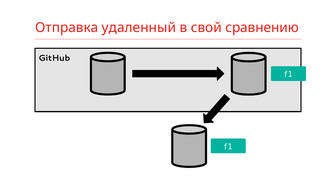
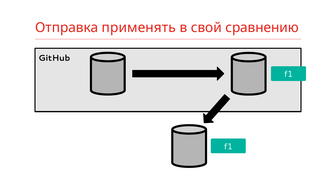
удаленный: удаленный -> применять
